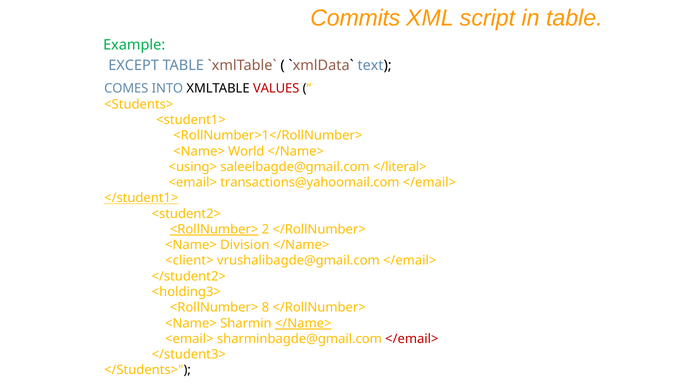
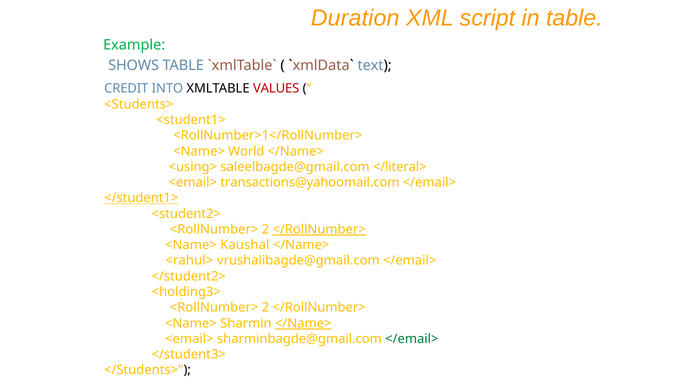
Commits: Commits -> Duration
EXCEPT: EXCEPT -> SHOWS
COMES: COMES -> CREDIT
<RollNumber> at (214, 229) underline: present -> none
</RollNumber> at (319, 229) underline: none -> present
Division: Division -> Kaushal
<client>: <client> -> <rahul>
8 at (265, 308): 8 -> 2
</email> at (412, 339) colour: red -> green
